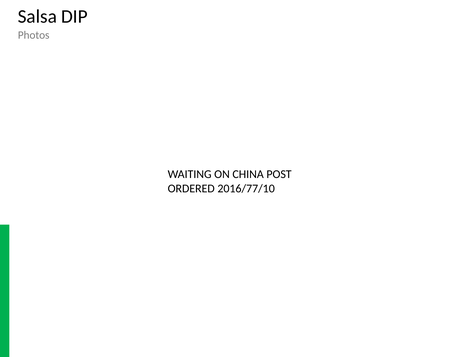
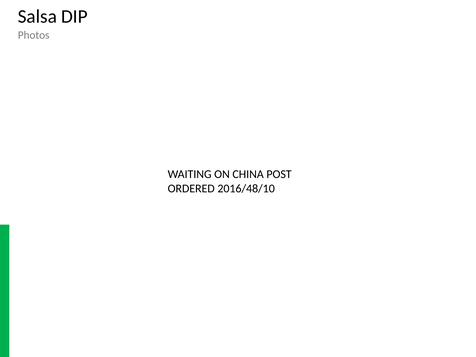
2016/77/10: 2016/77/10 -> 2016/48/10
